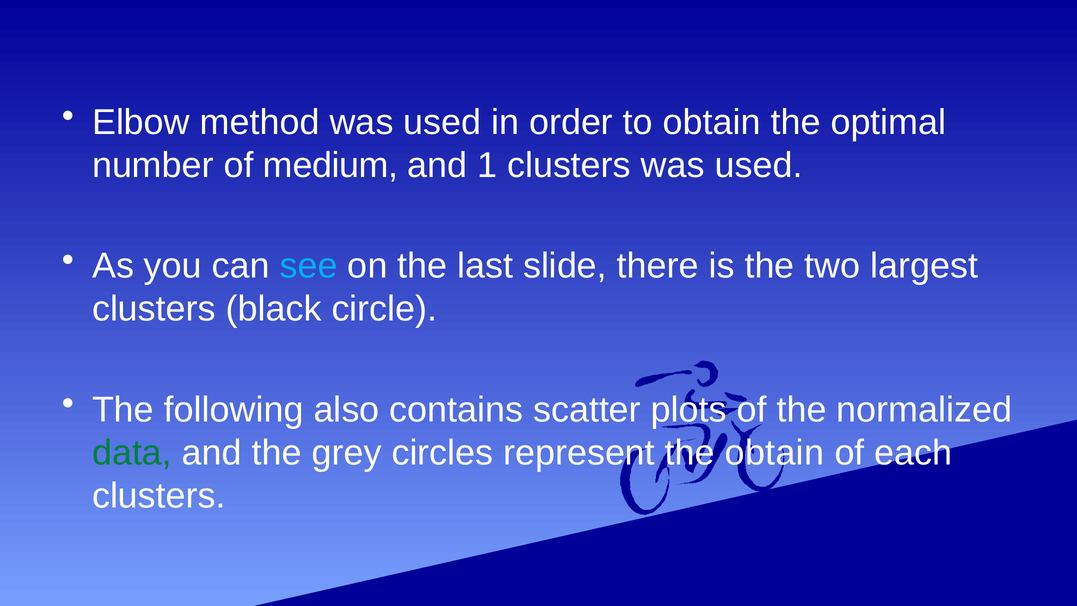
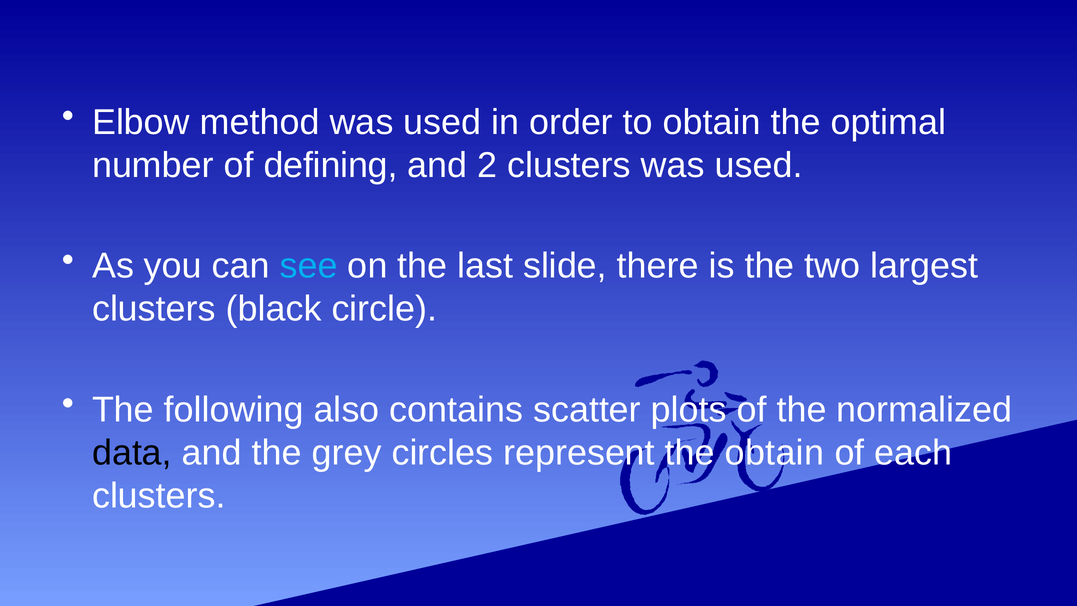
medium: medium -> defining
1: 1 -> 2
data colour: green -> black
